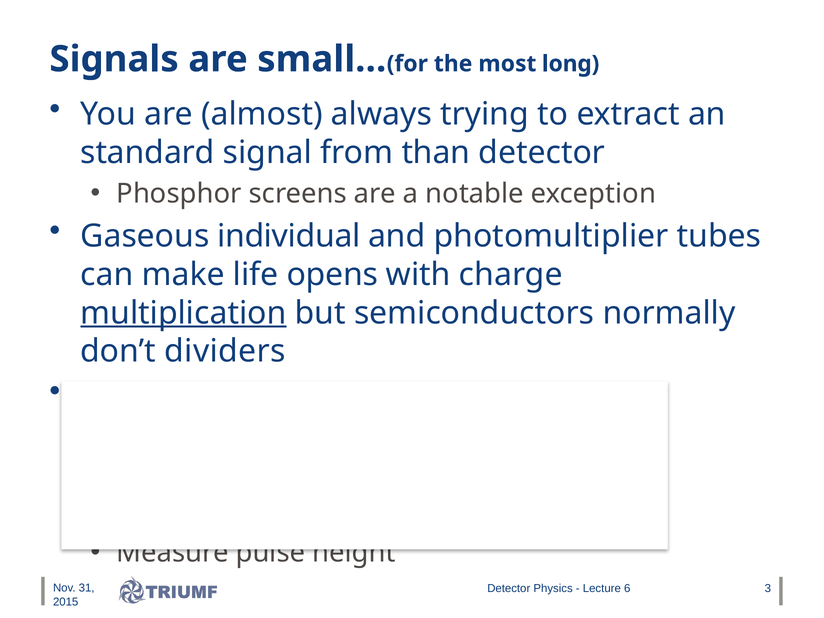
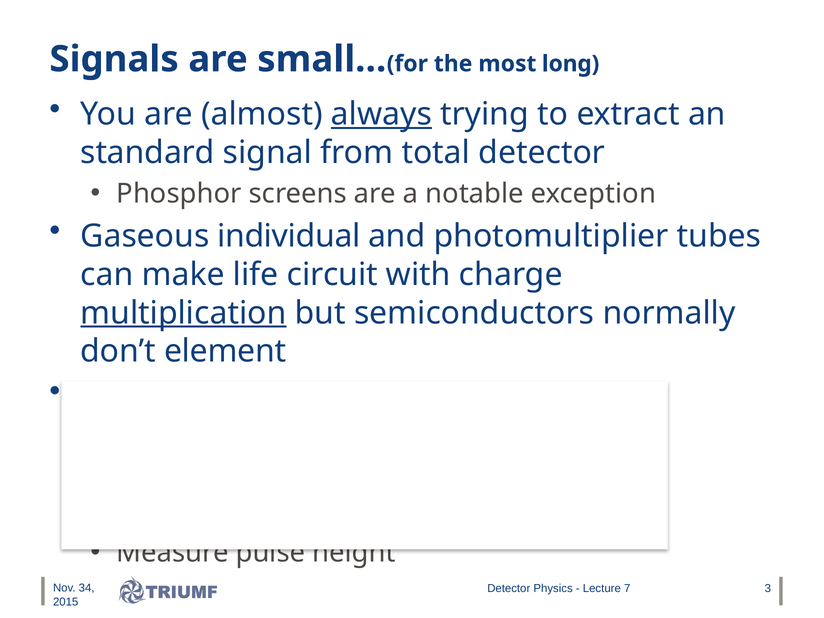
always underline: none -> present
than: than -> total
opens: opens -> circuit
dividers: dividers -> element
31: 31 -> 34
6: 6 -> 7
